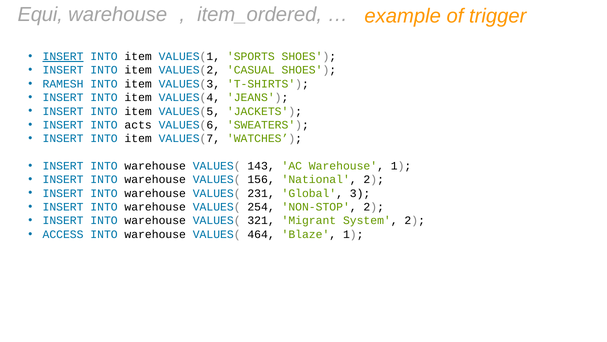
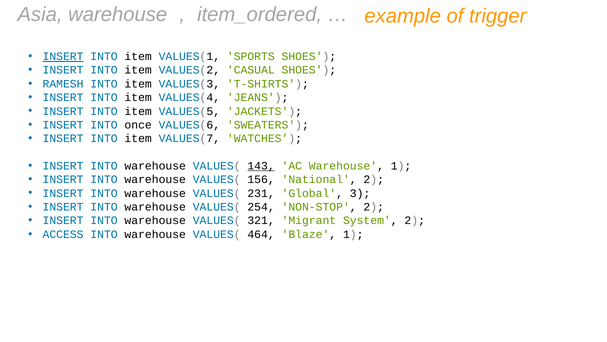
Equi: Equi -> Asia
acts: acts -> once
143 underline: none -> present
